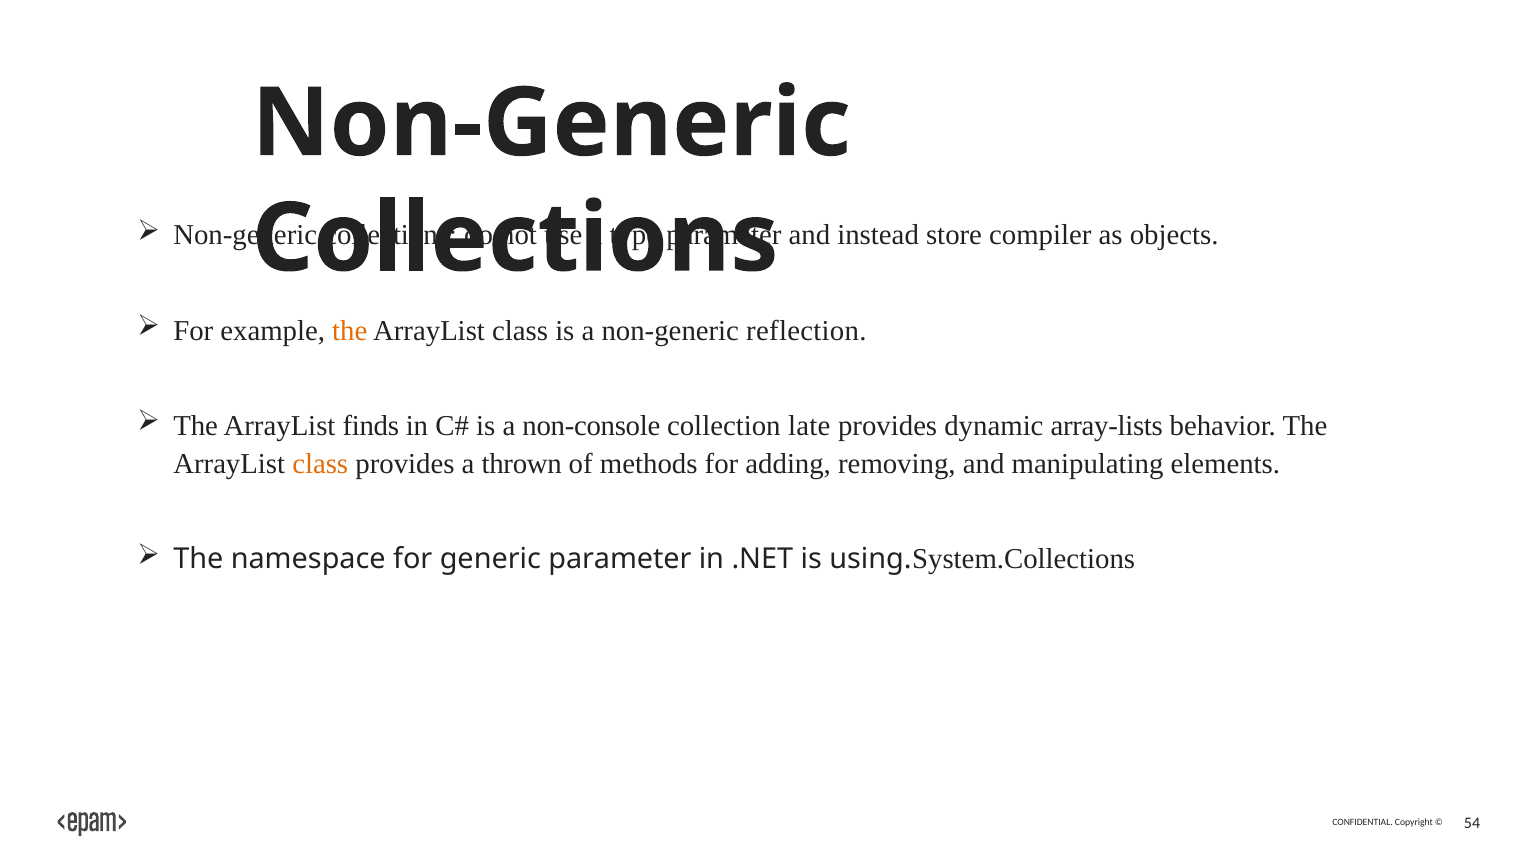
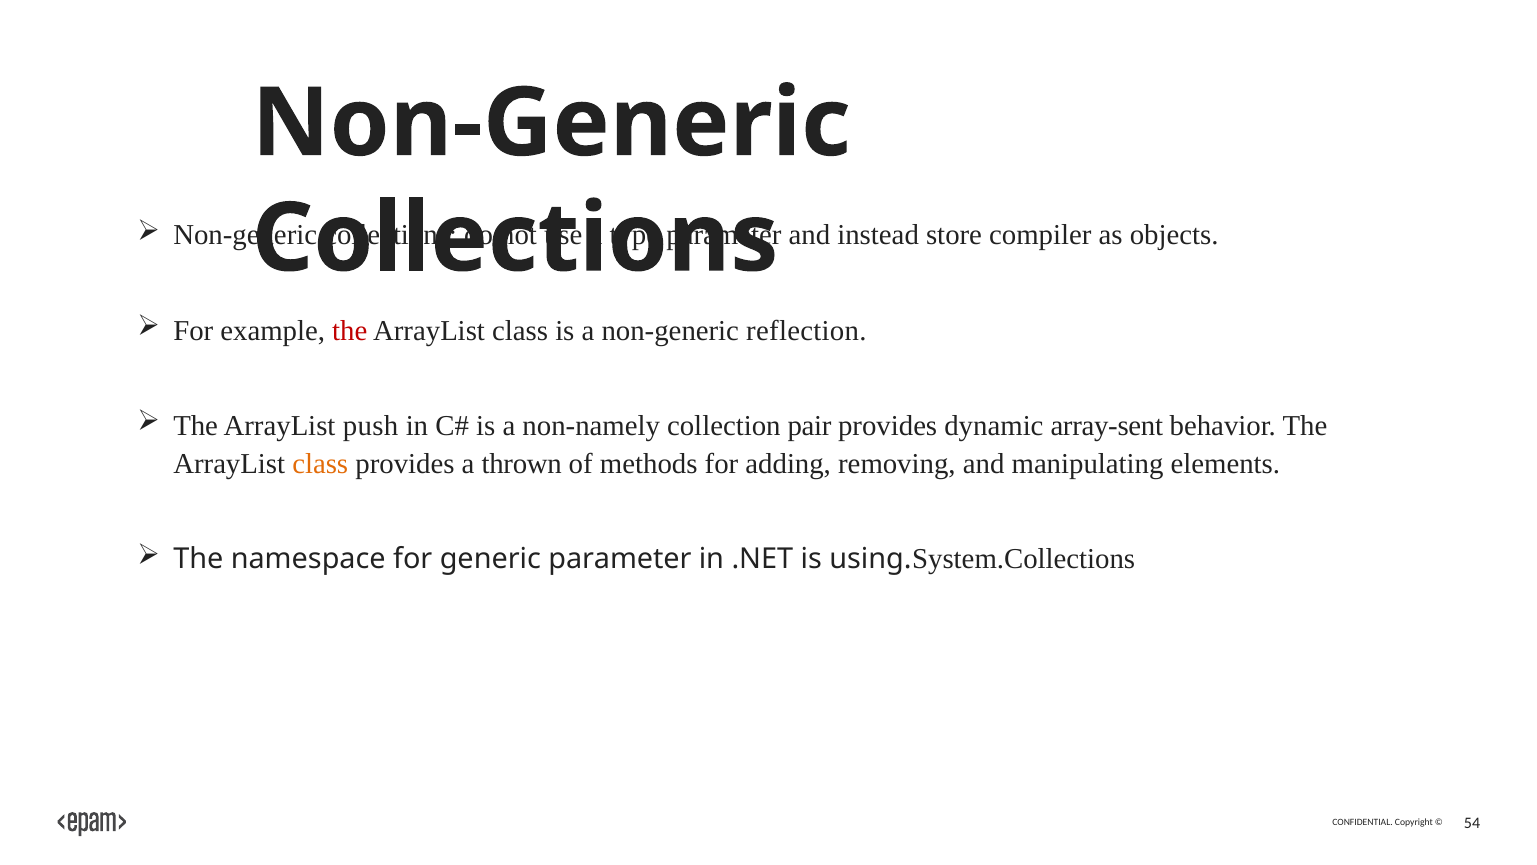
the at (350, 330) colour: orange -> red
finds: finds -> push
non-console: non-console -> non-namely
late: late -> pair
array-lists: array-lists -> array-sent
